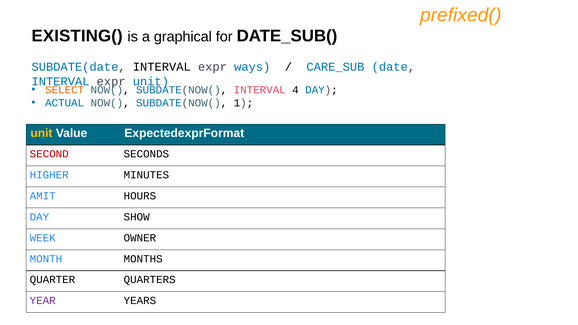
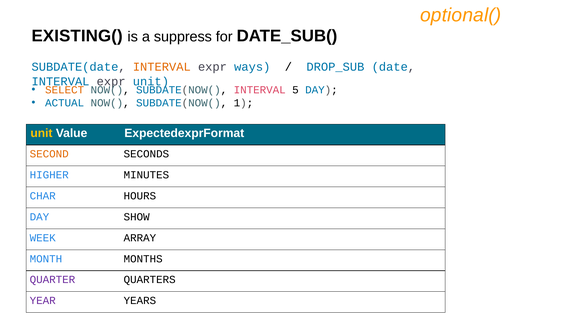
prefixed(: prefixed( -> optional(
graphical: graphical -> suppress
INTERVAL at (162, 67) colour: black -> orange
CARE_SUB: CARE_SUB -> DROP_SUB
4: 4 -> 5
SECOND colour: red -> orange
AMIT: AMIT -> CHAR
OWNER: OWNER -> ARRAY
QUARTER colour: black -> purple
